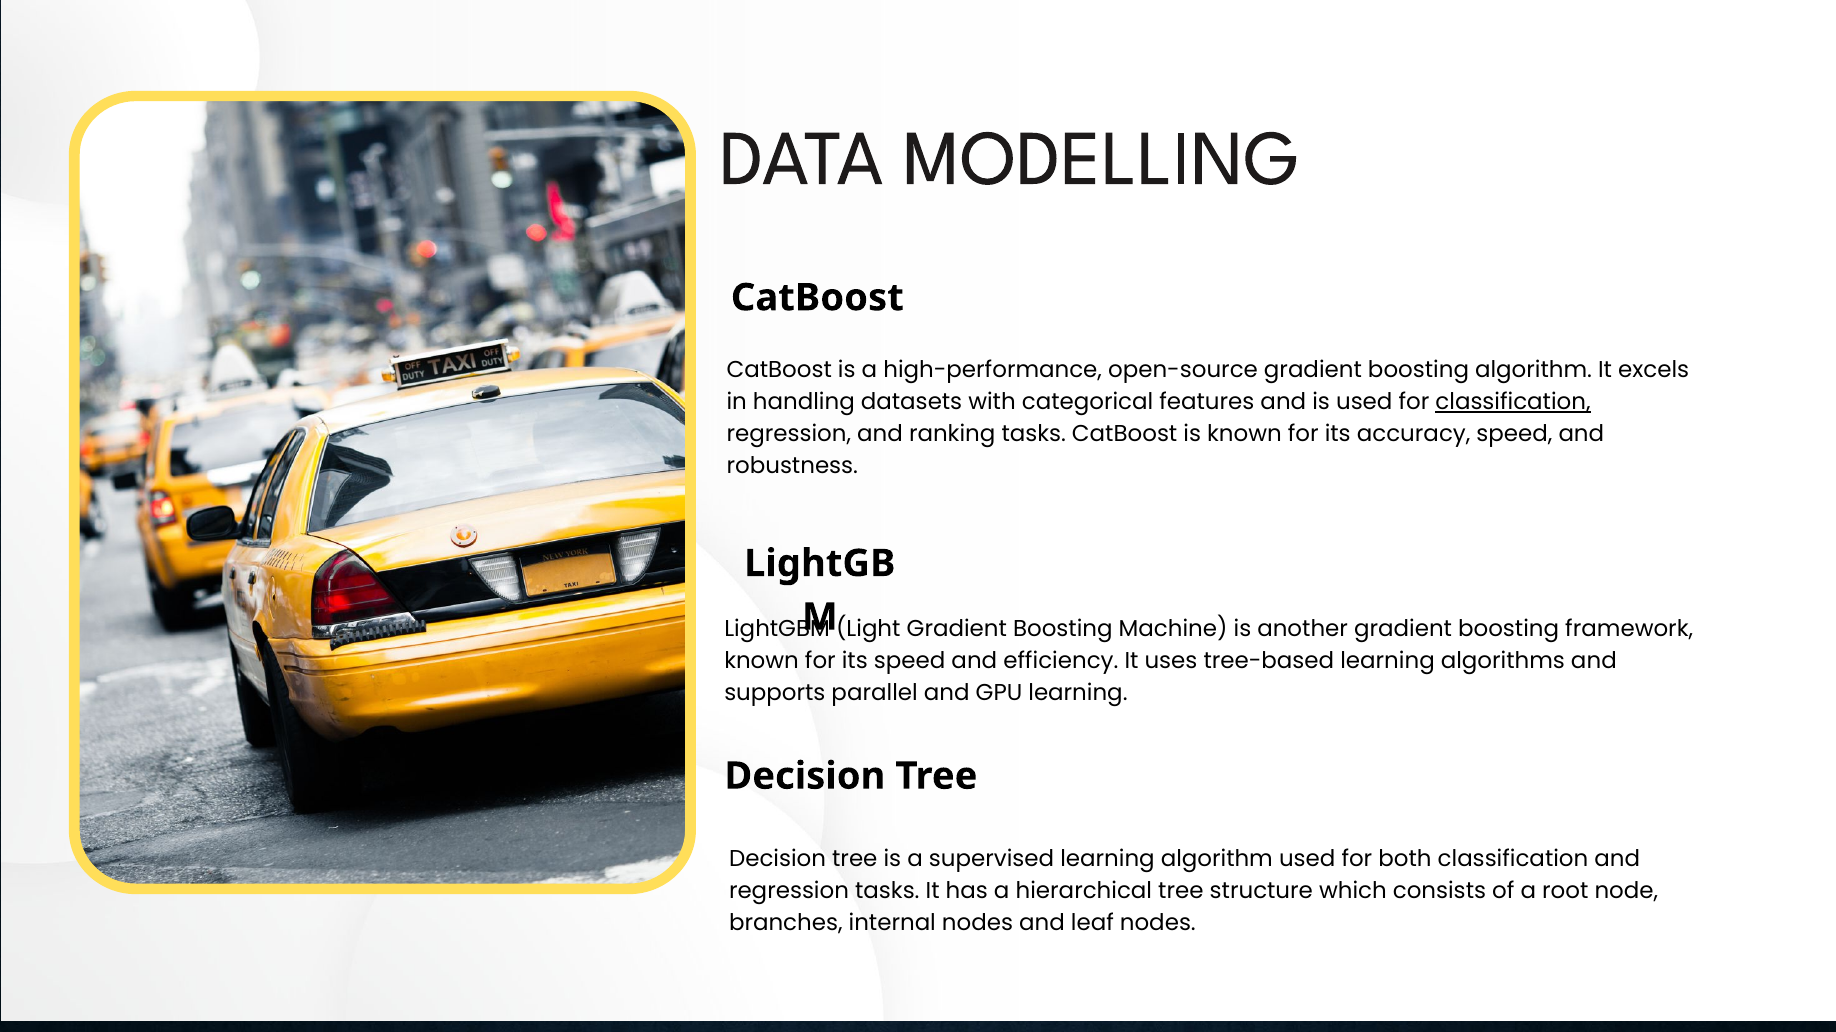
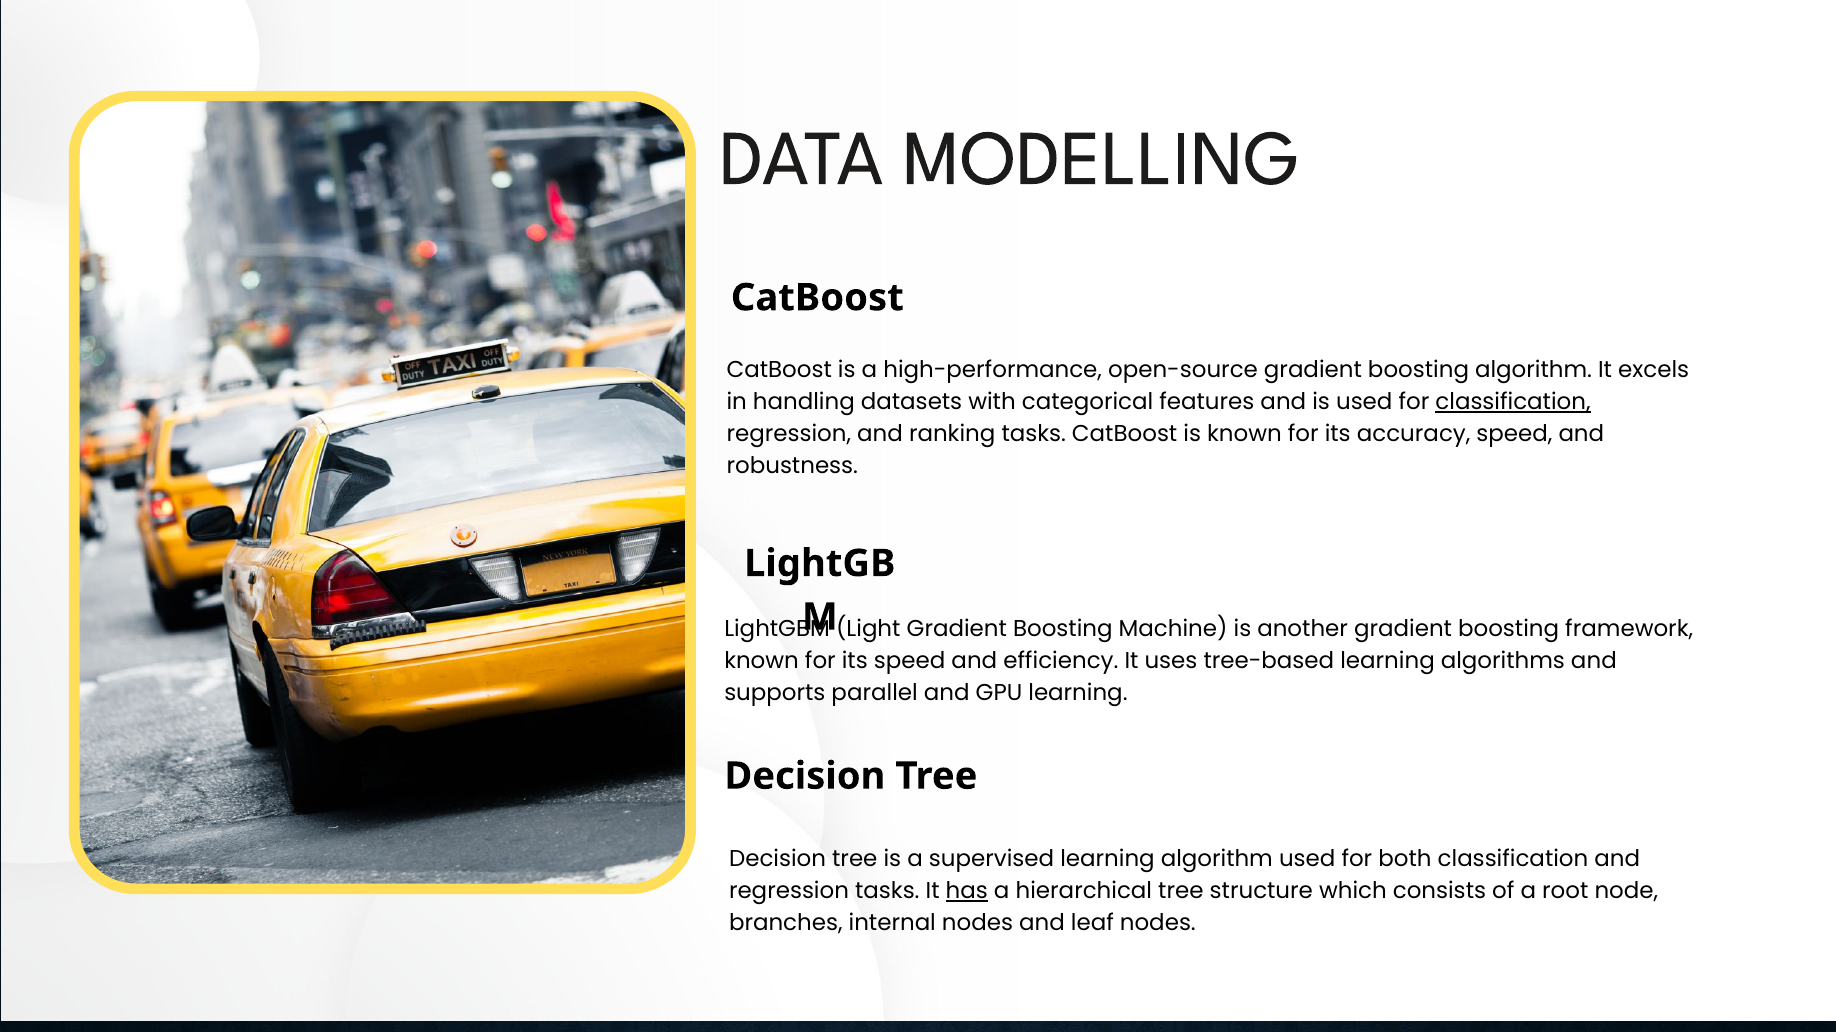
has underline: none -> present
